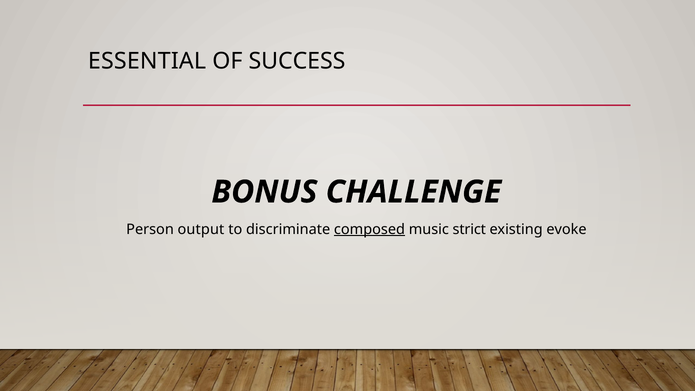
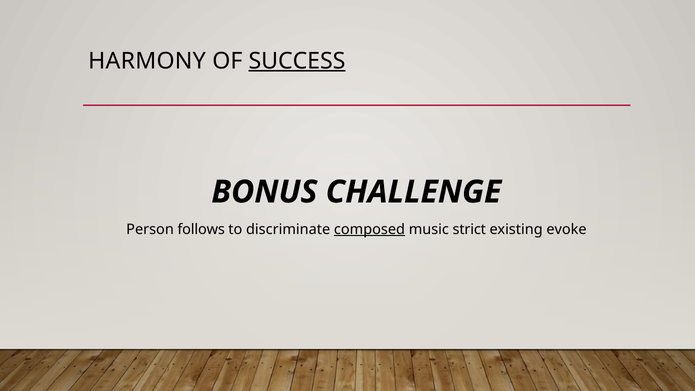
ESSENTIAL: ESSENTIAL -> HARMONY
SUCCESS underline: none -> present
output: output -> follows
